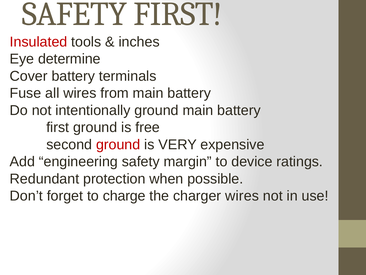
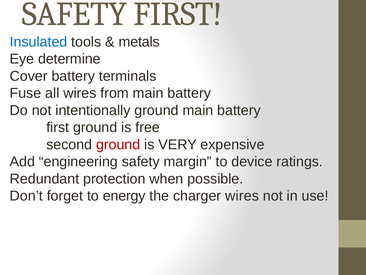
Insulated colour: red -> blue
inches: inches -> metals
charge: charge -> energy
